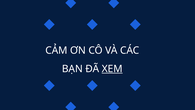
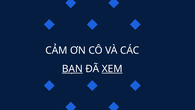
BẠN underline: none -> present
